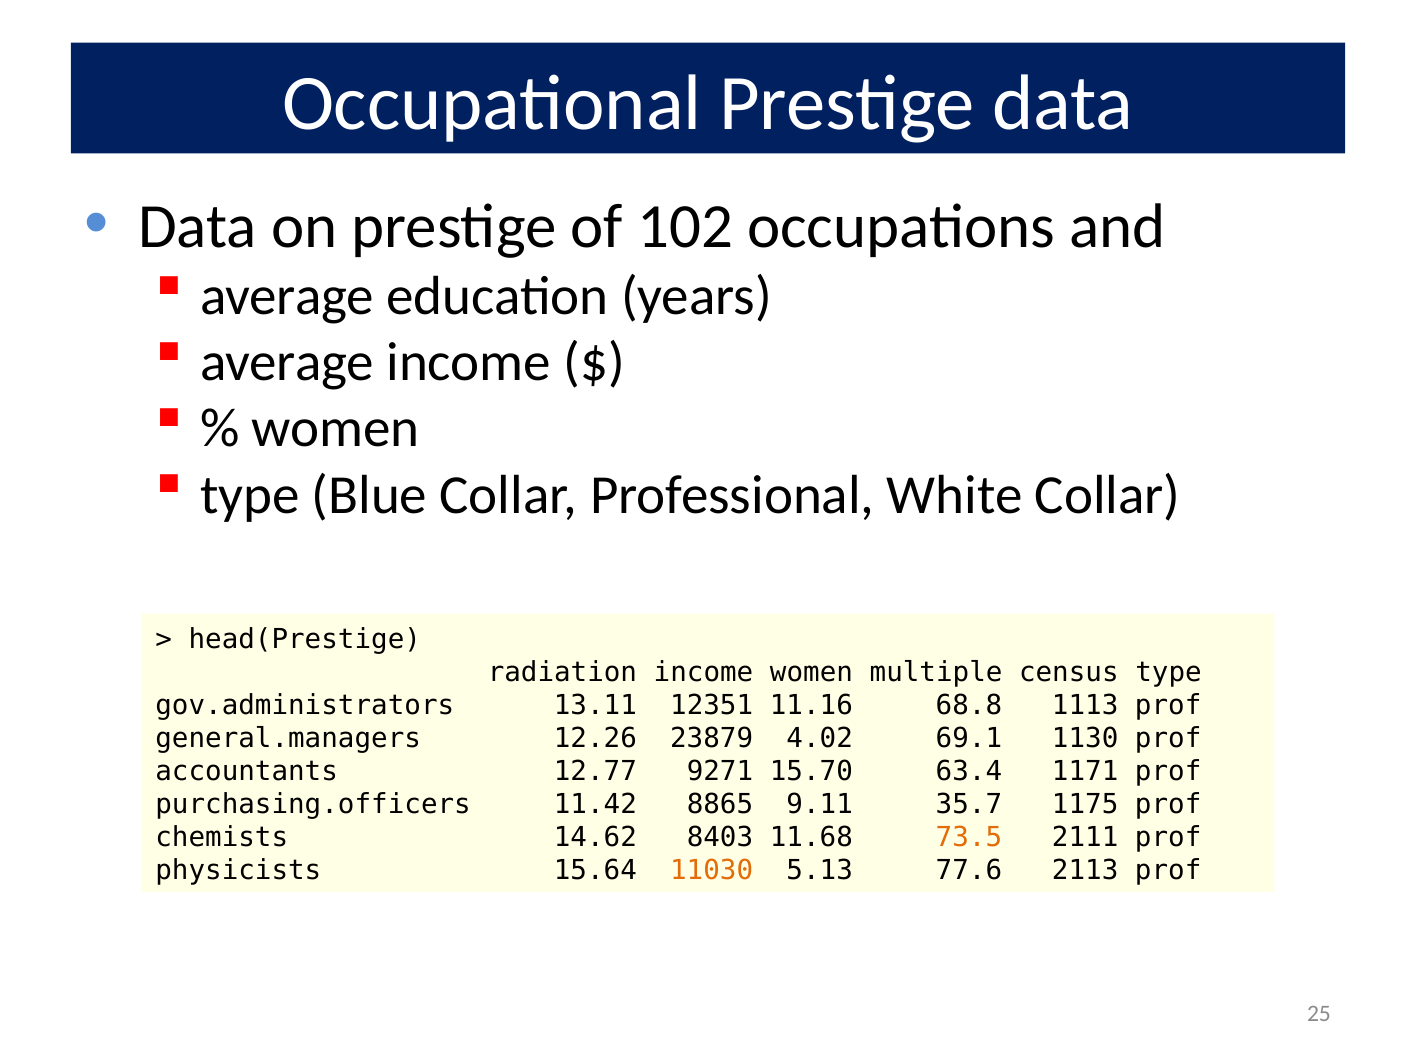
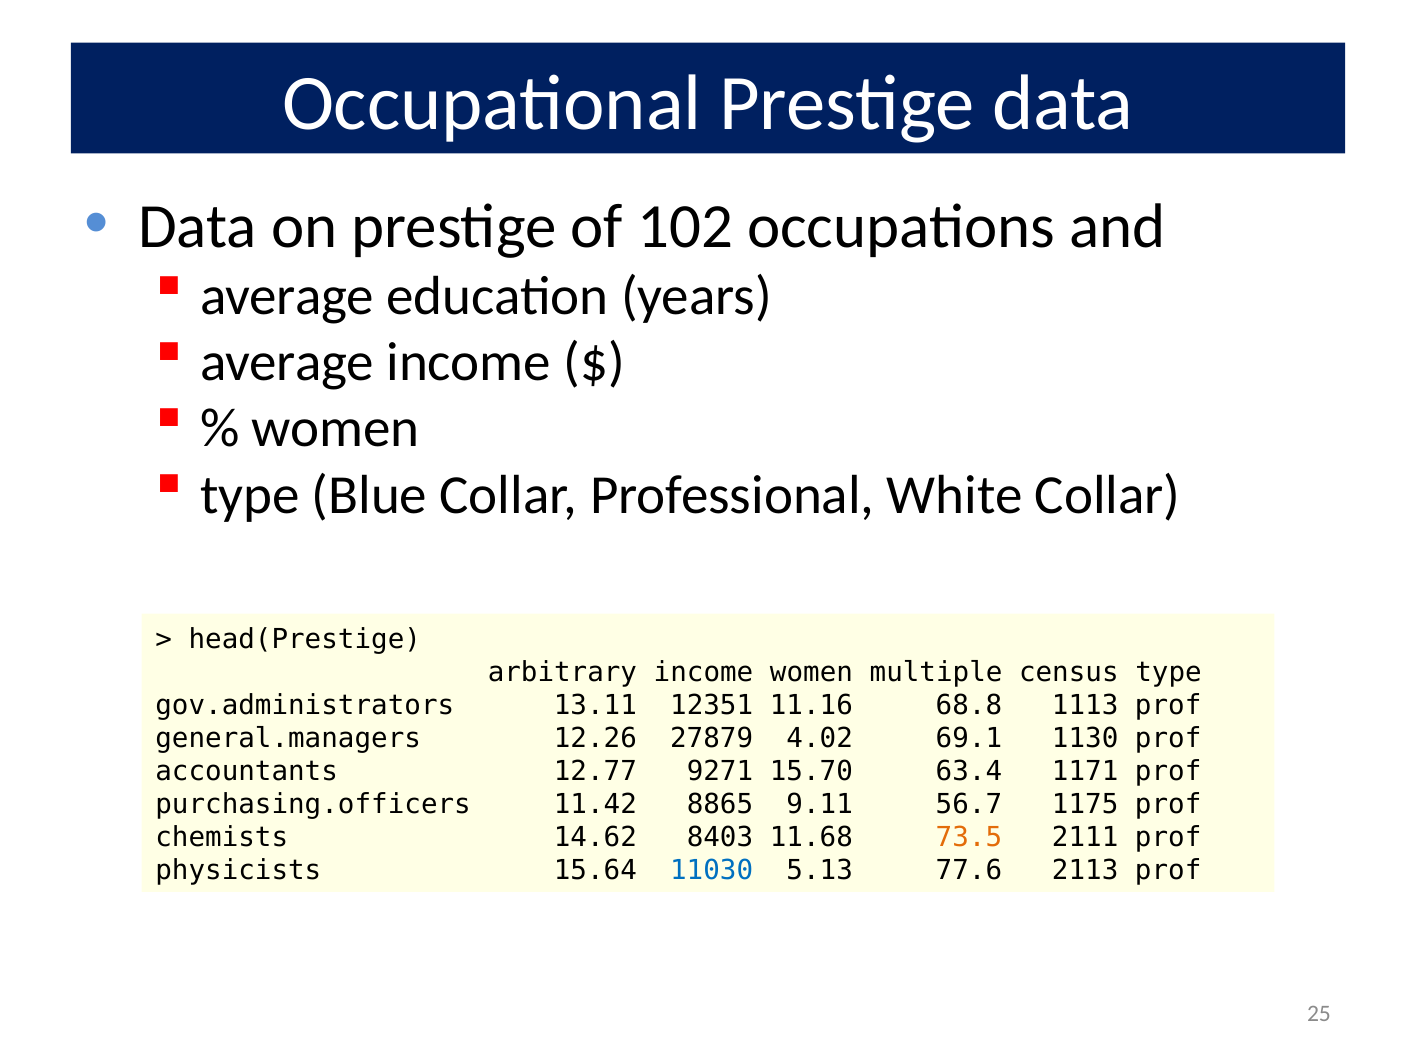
radiation: radiation -> arbitrary
23879: 23879 -> 27879
35.7: 35.7 -> 56.7
11030 colour: orange -> blue
